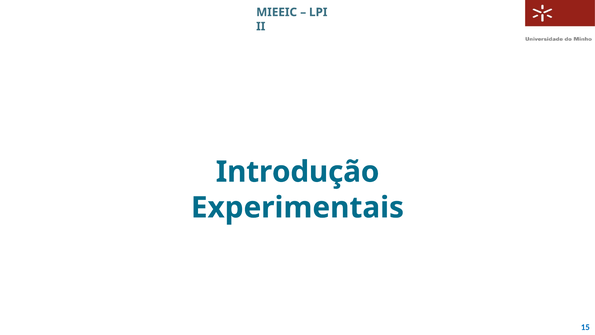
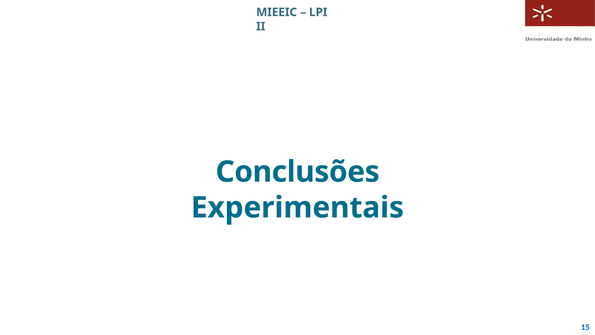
Introdução: Introdução -> Conclusões
